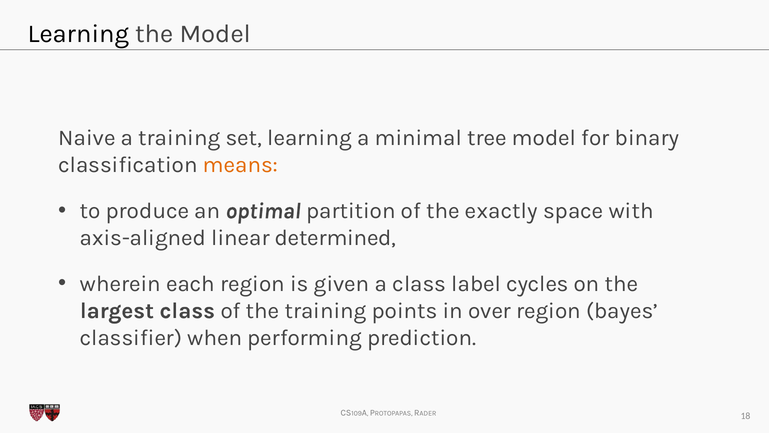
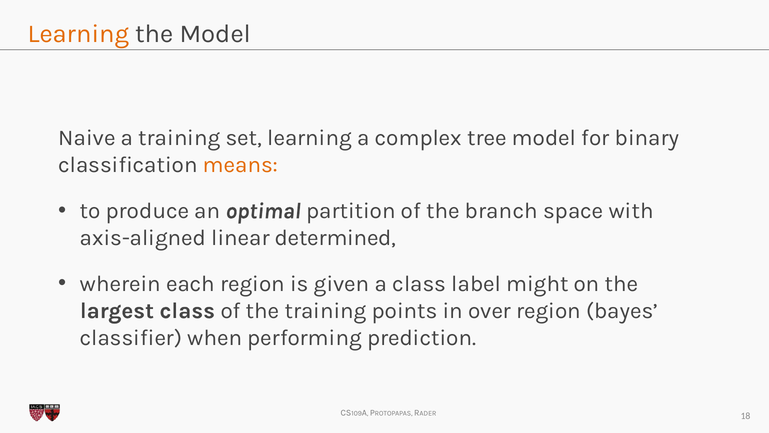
Learning at (78, 34) colour: black -> orange
minimal: minimal -> complex
exactly: exactly -> branch
cycles: cycles -> might
